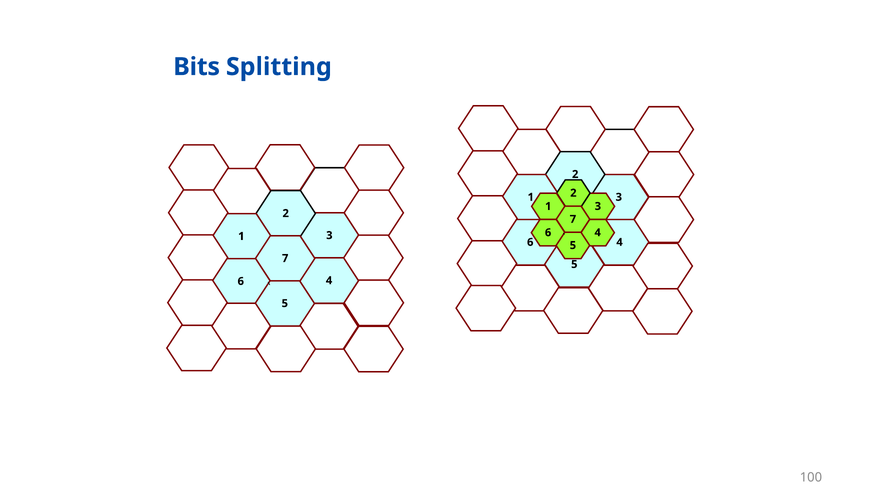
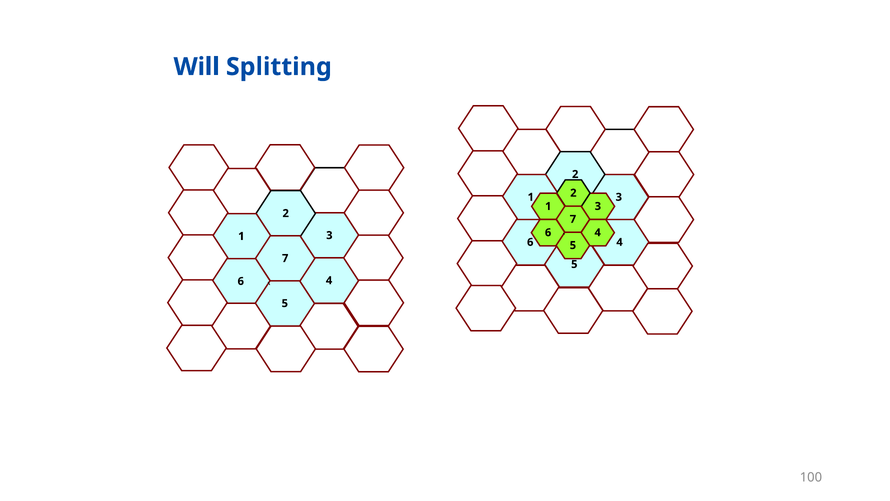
Bits: Bits -> Will
